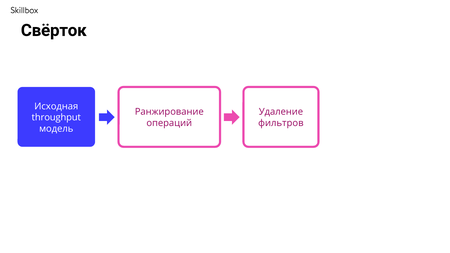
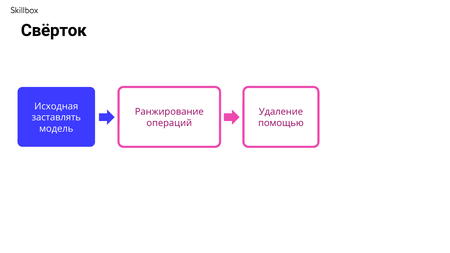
throughput: throughput -> заставлять
фильтров: фильтров -> помощью
